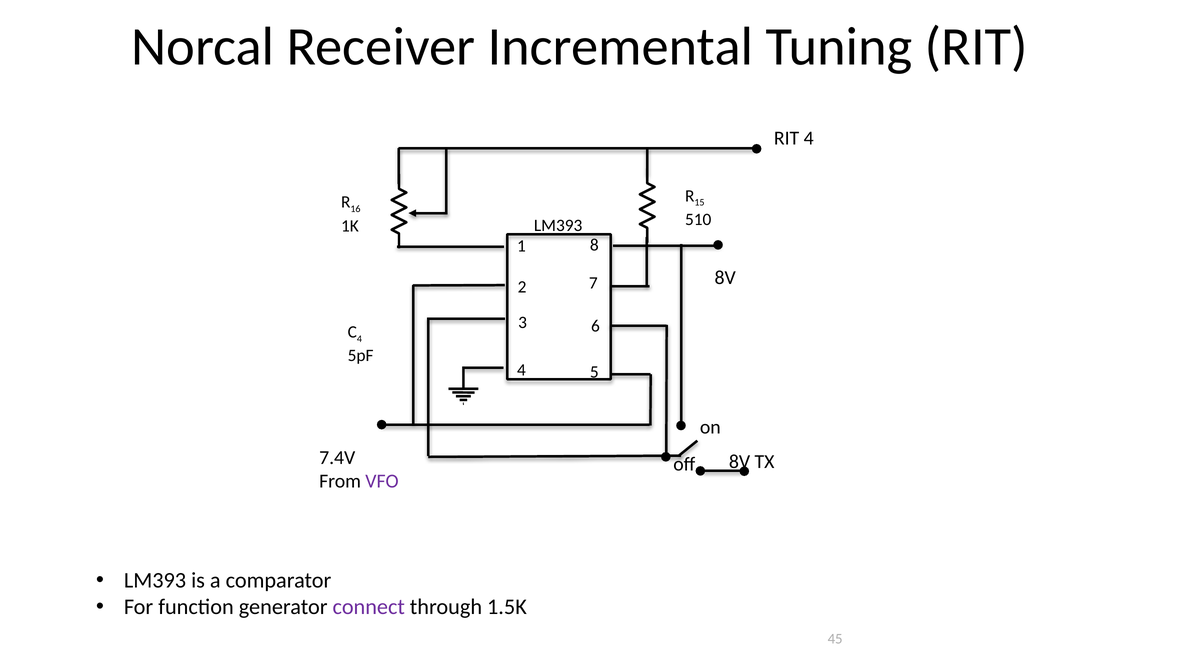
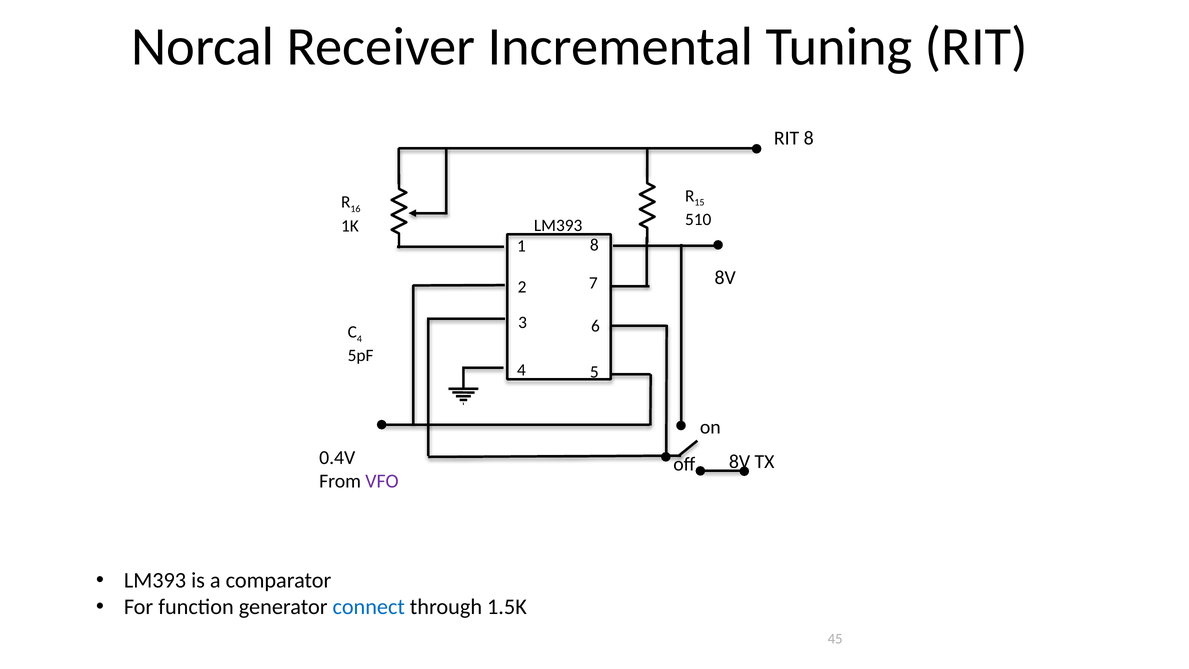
RIT 4: 4 -> 8
7.4V: 7.4V -> 0.4V
connect colour: purple -> blue
